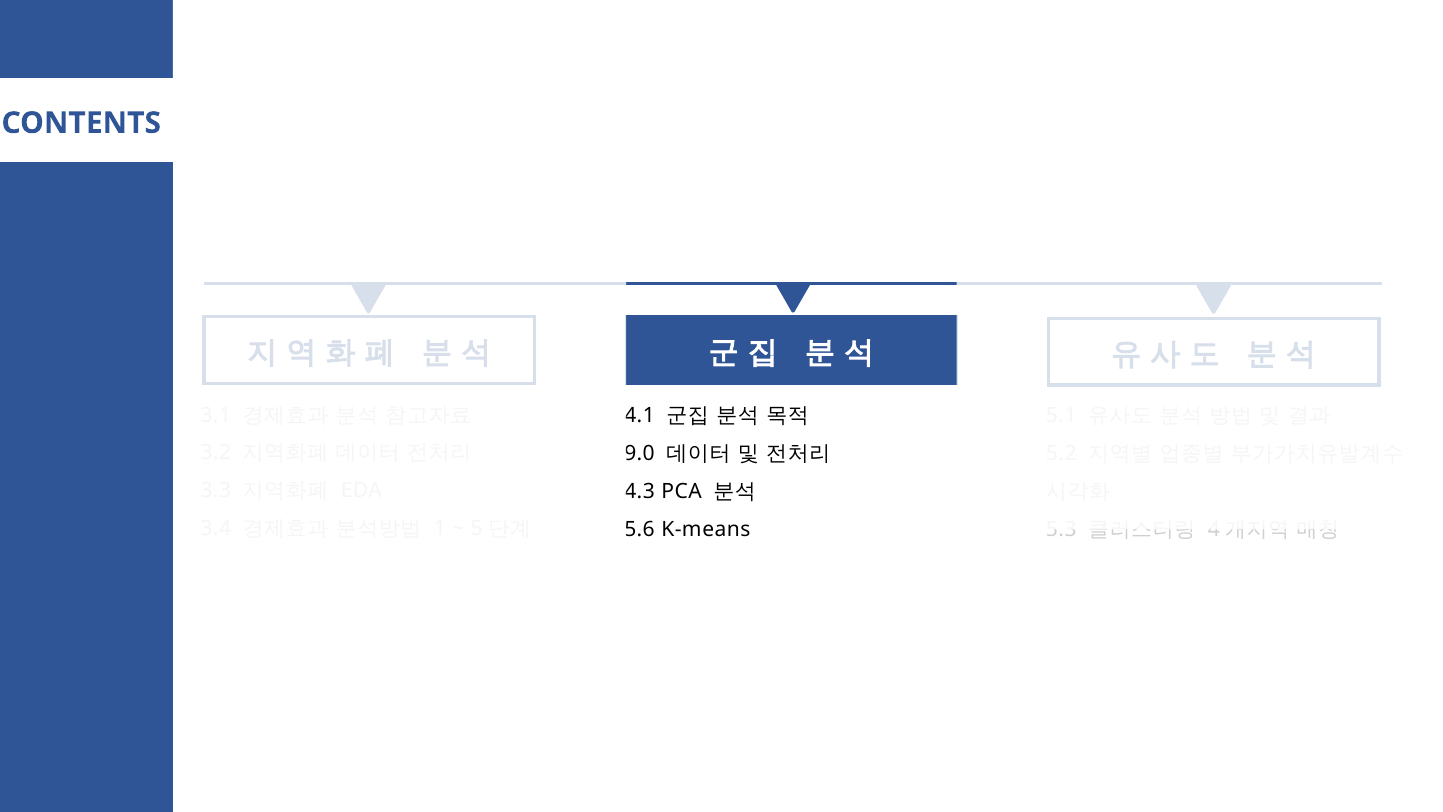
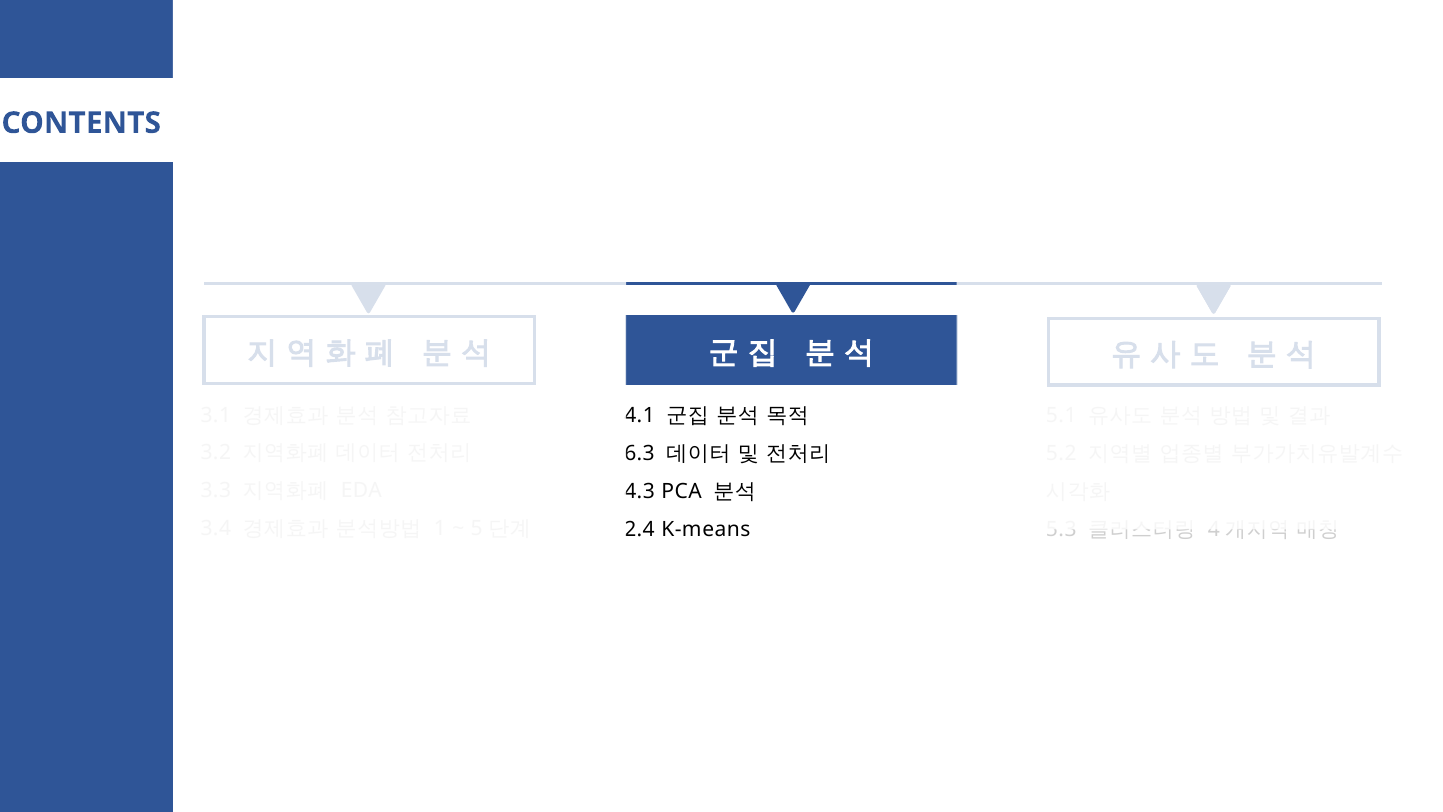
9.0: 9.0 -> 6.3
5.6: 5.6 -> 2.4
